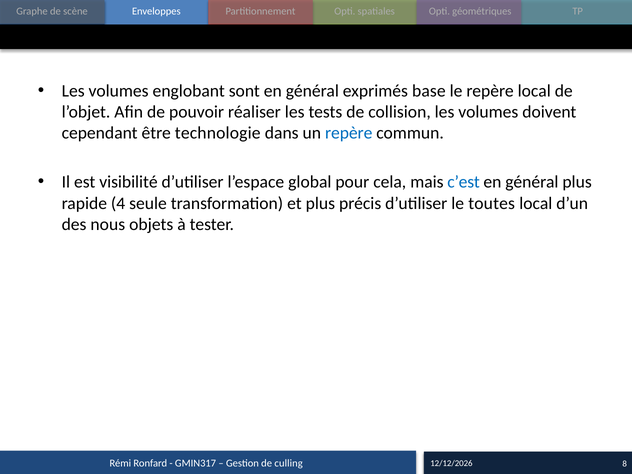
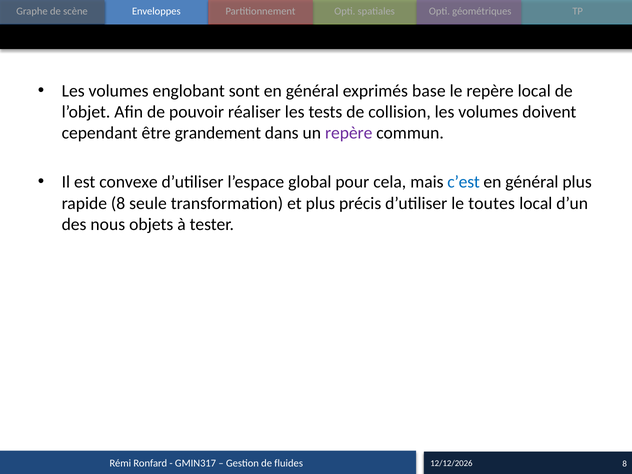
technologie: technologie -> grandement
repère at (349, 133) colour: blue -> purple
visibilité: visibilité -> convexe
rapide 4: 4 -> 8
culling: culling -> fluides
